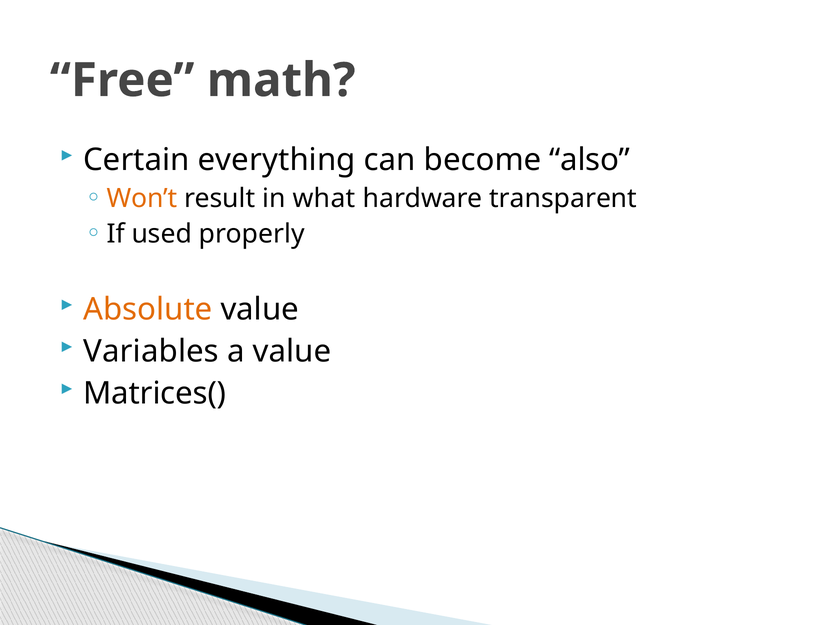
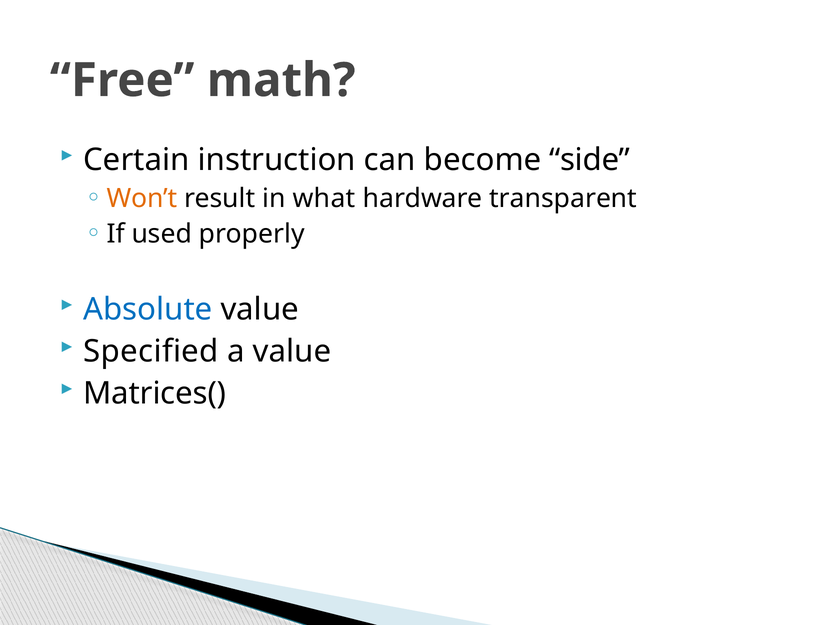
everything: everything -> instruction
also: also -> side
Absolute colour: orange -> blue
Variables: Variables -> Specified
